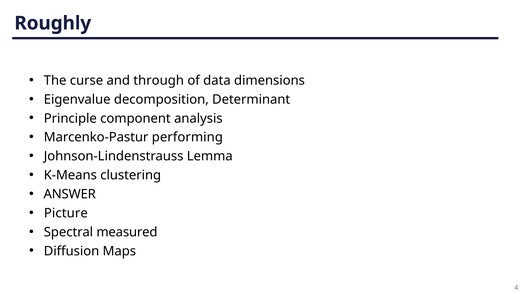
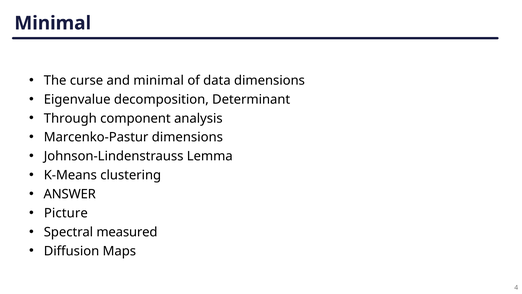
Roughly at (53, 23): Roughly -> Minimal
and through: through -> minimal
Principle: Principle -> Through
Marcenko-Pastur performing: performing -> dimensions
